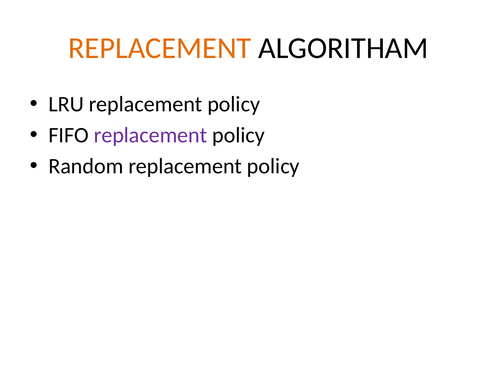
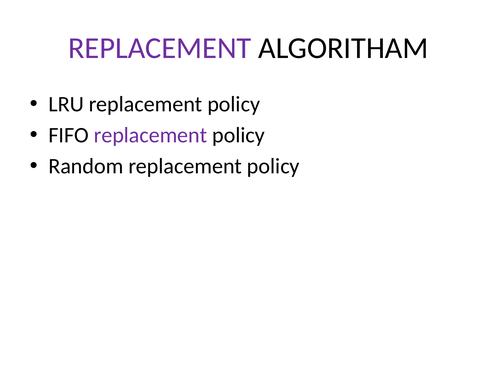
REPLACEMENT at (160, 48) colour: orange -> purple
